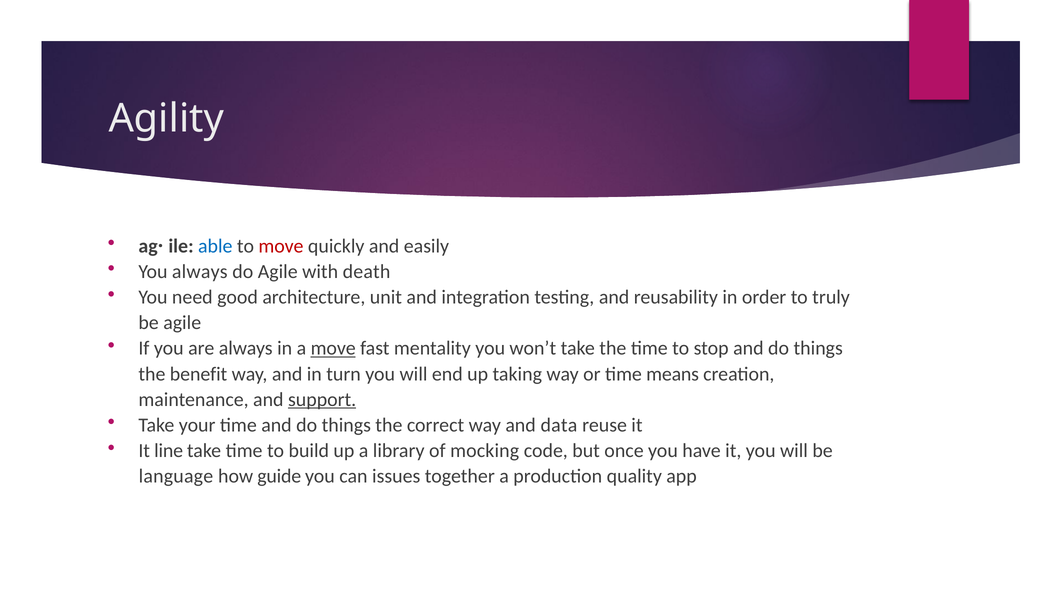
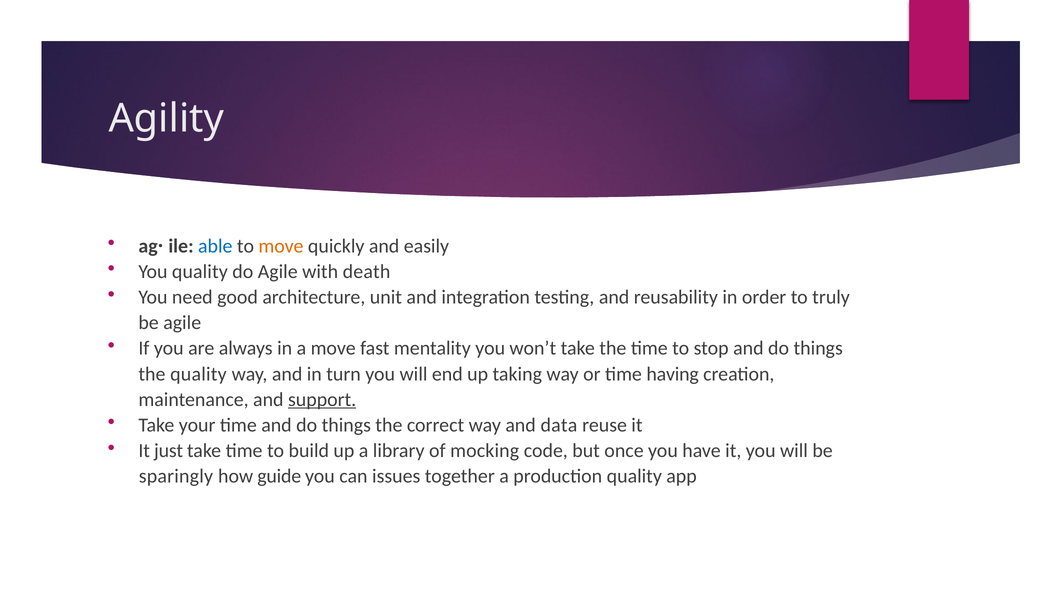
move at (281, 246) colour: red -> orange
You always: always -> quality
move at (333, 348) underline: present -> none
the benefit: benefit -> quality
means: means -> having
line: line -> just
language: language -> sparingly
